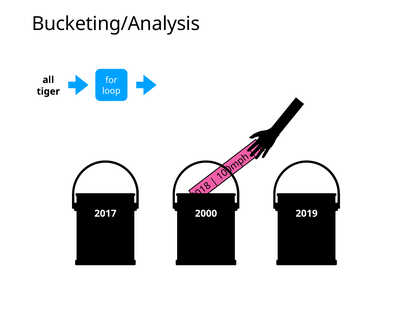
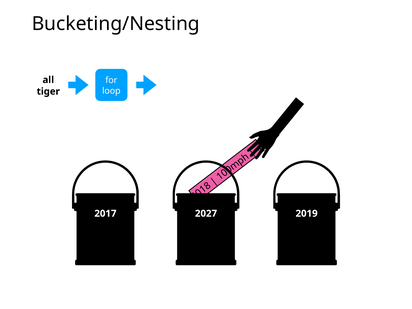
Bucketing/Analysis: Bucketing/Analysis -> Bucketing/Nesting
2000: 2000 -> 2027
